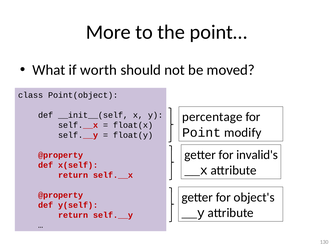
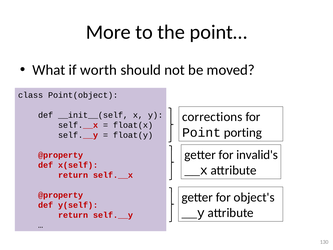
percentage: percentage -> corrections
modify: modify -> porting
